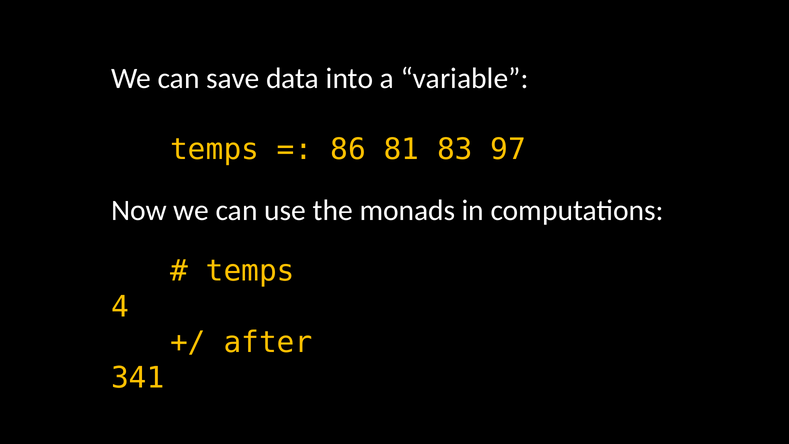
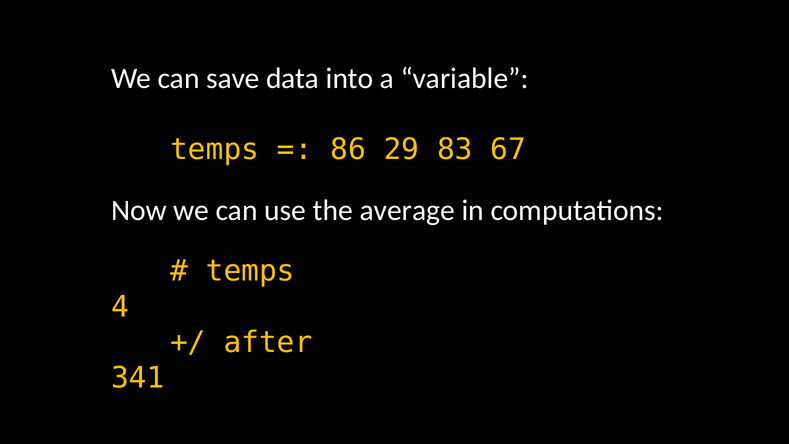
81: 81 -> 29
97: 97 -> 67
monads: monads -> average
